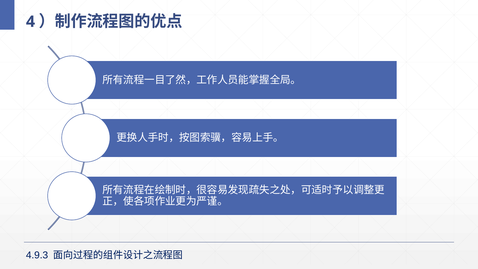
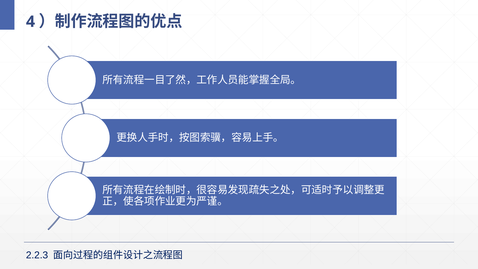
4.9.3: 4.9.3 -> 2.2.3
